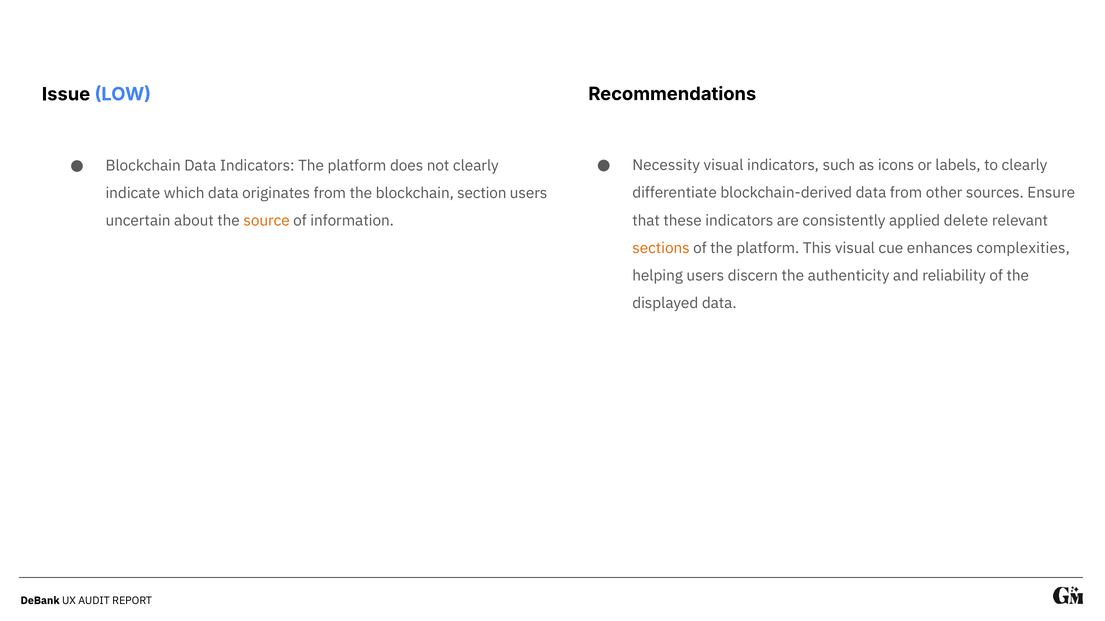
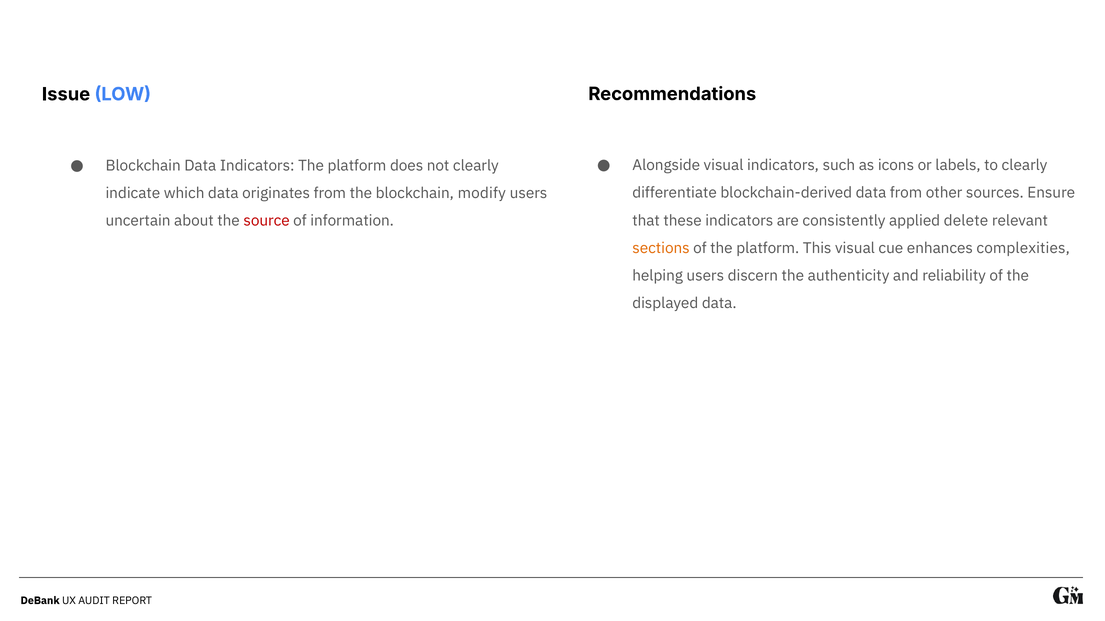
Necessity: Necessity -> Alongside
section: section -> modify
source colour: orange -> red
